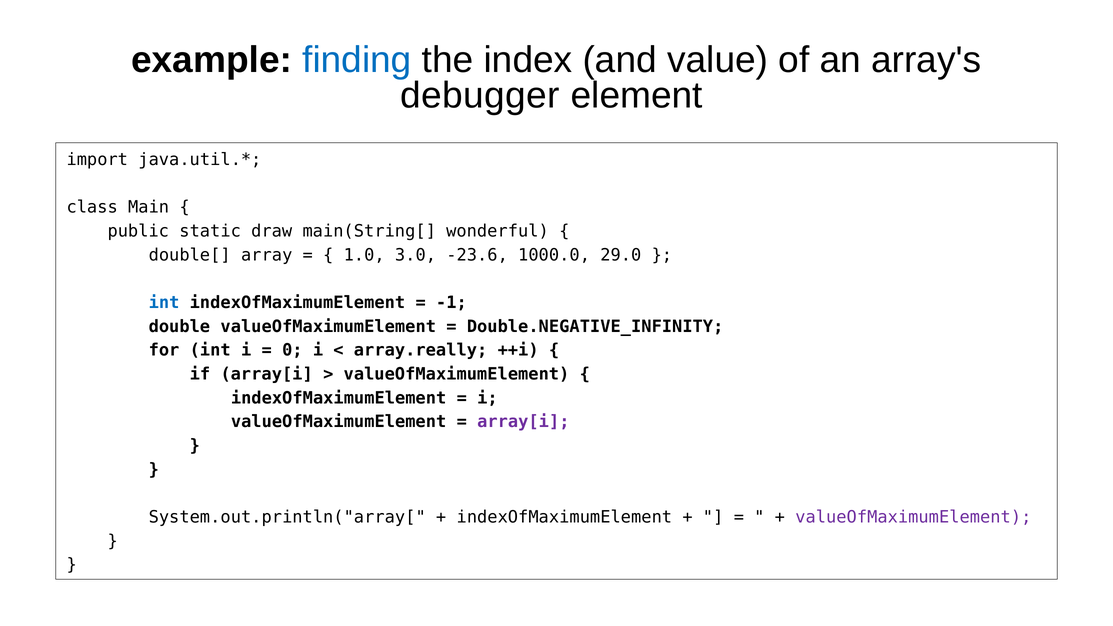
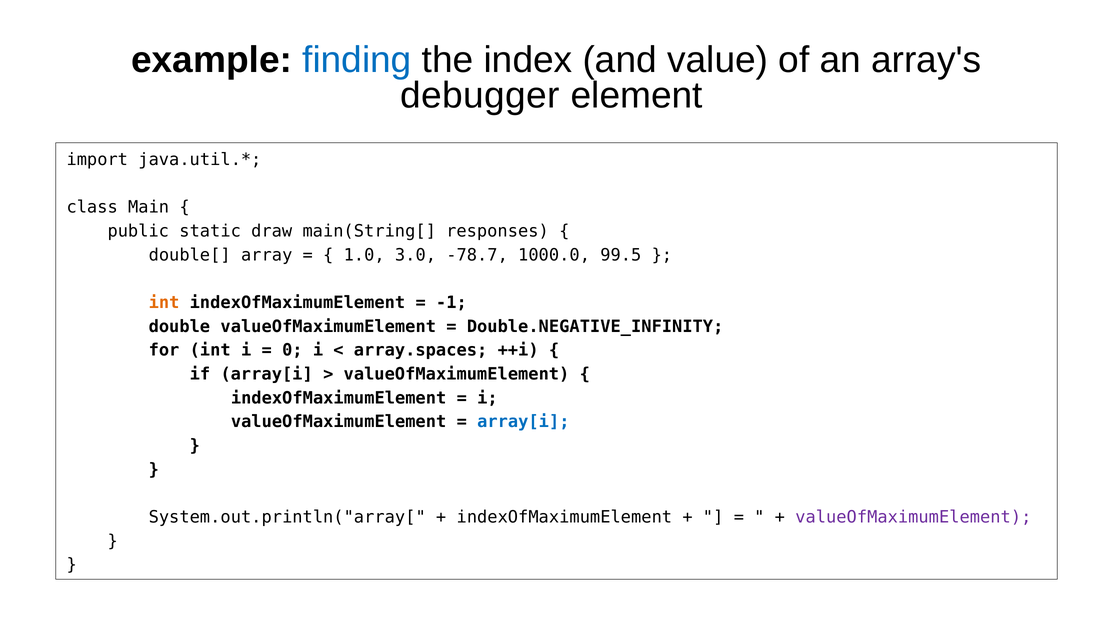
wonderful: wonderful -> responses
-23.6: -23.6 -> -78.7
29.0: 29.0 -> 99.5
int at (164, 303) colour: blue -> orange
array.really: array.really -> array.spaces
array[i at (523, 422) colour: purple -> blue
